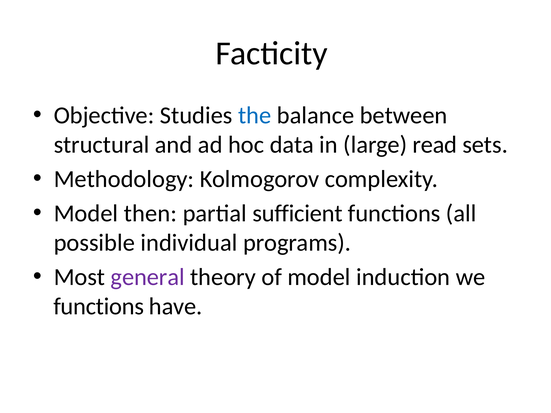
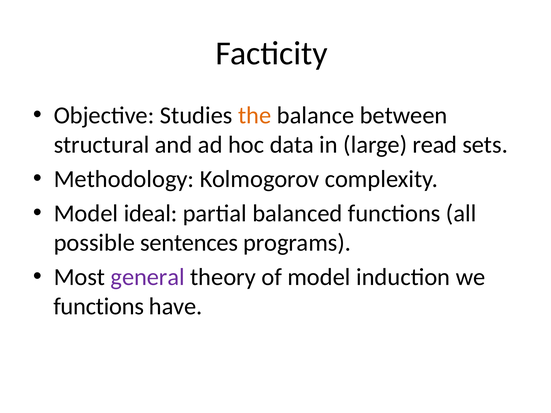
the colour: blue -> orange
then: then -> ideal
sufficient: sufficient -> balanced
individual: individual -> sentences
